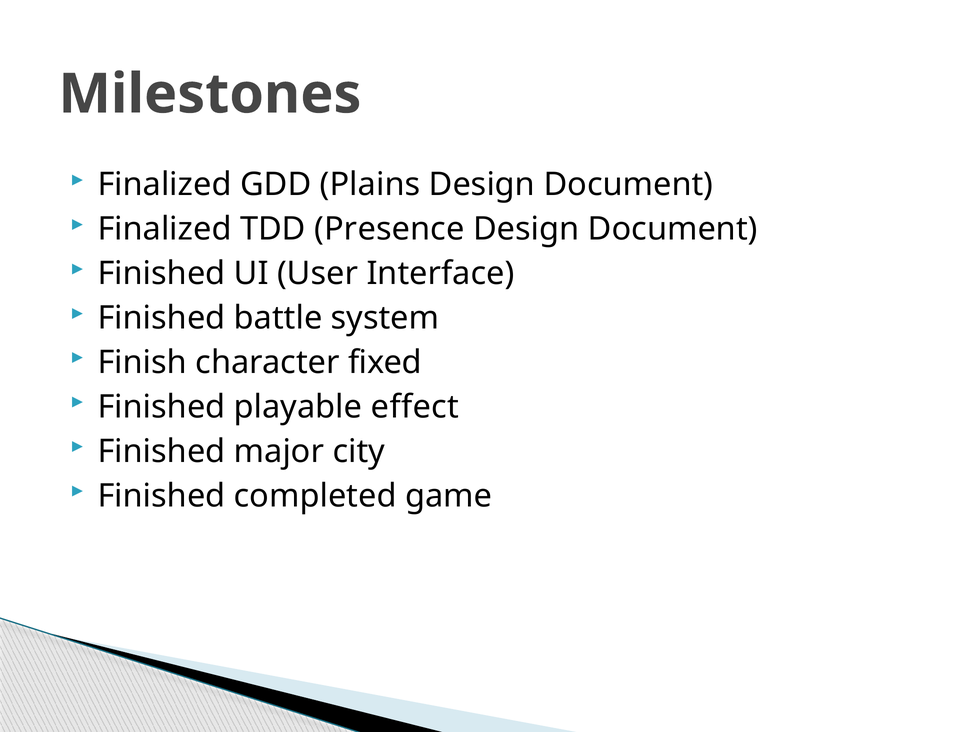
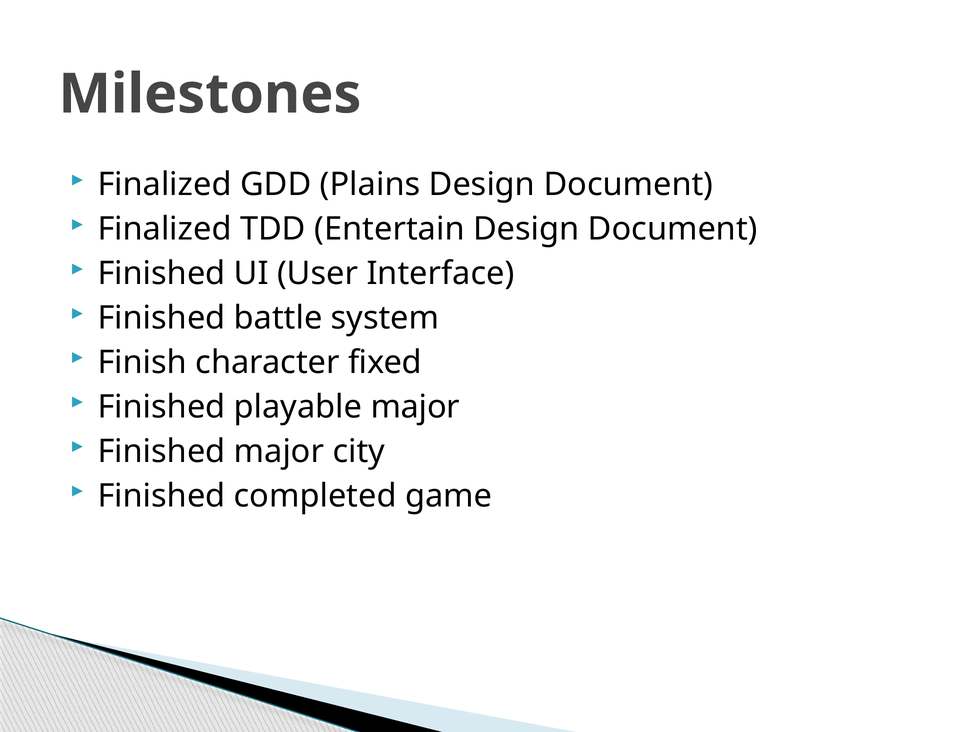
Presence: Presence -> Entertain
playable effect: effect -> major
